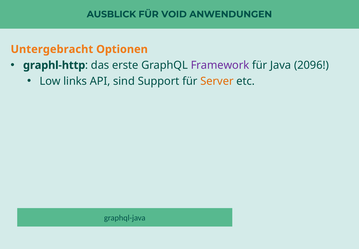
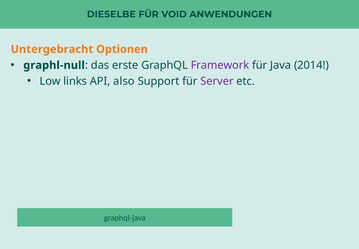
AUSBLICK: AUSBLICK -> DIESELBE
graphl-http: graphl-http -> graphl-null
2096: 2096 -> 2014
sind: sind -> also
Server colour: orange -> purple
